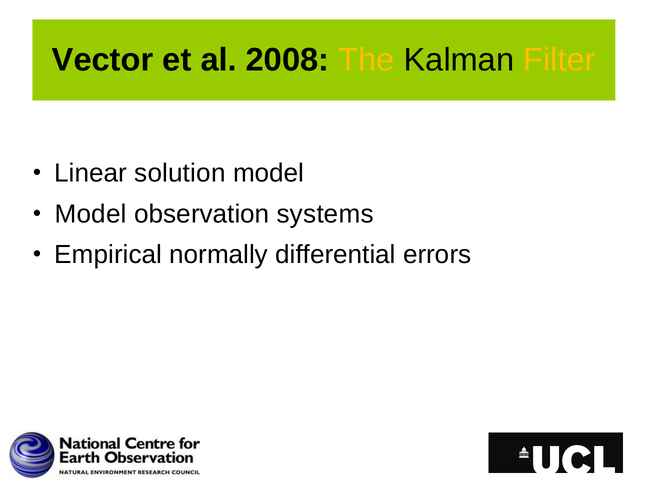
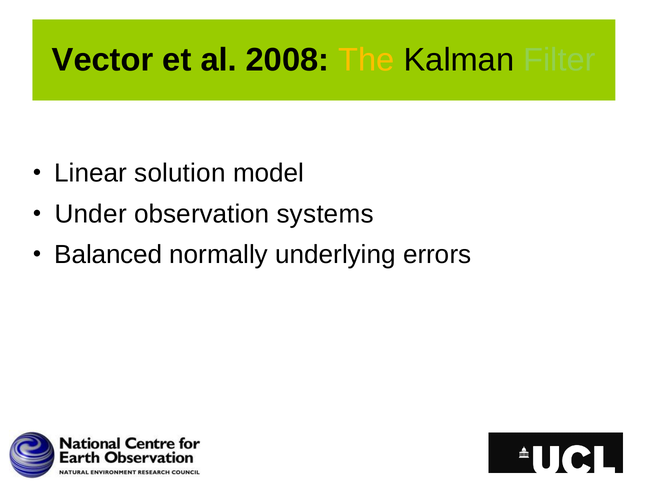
Filter colour: yellow -> light green
Model at (91, 214): Model -> Under
Empirical: Empirical -> Balanced
differential: differential -> underlying
